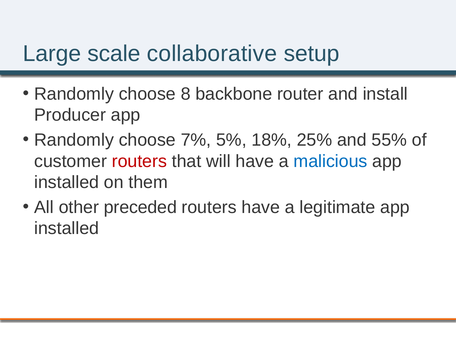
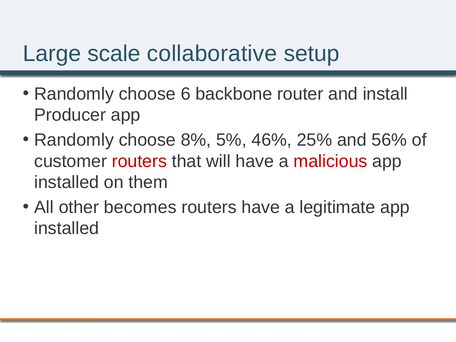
8: 8 -> 6
7%: 7% -> 8%
18%: 18% -> 46%
55%: 55% -> 56%
malicious colour: blue -> red
preceded: preceded -> becomes
